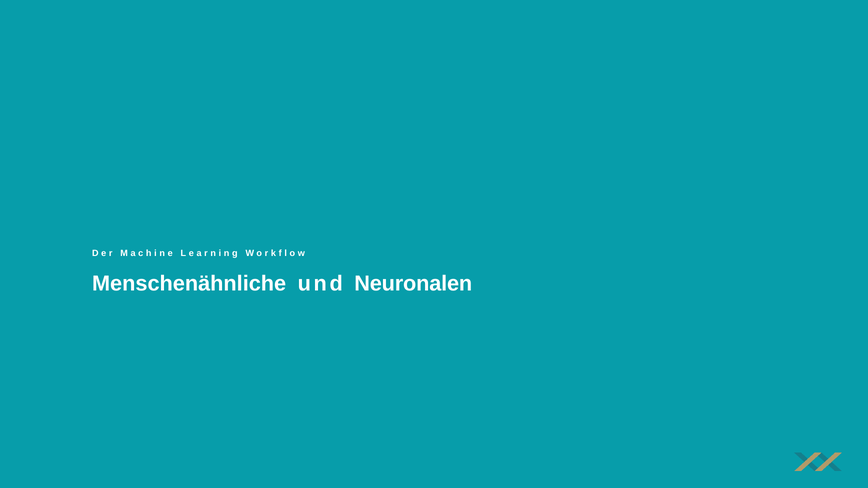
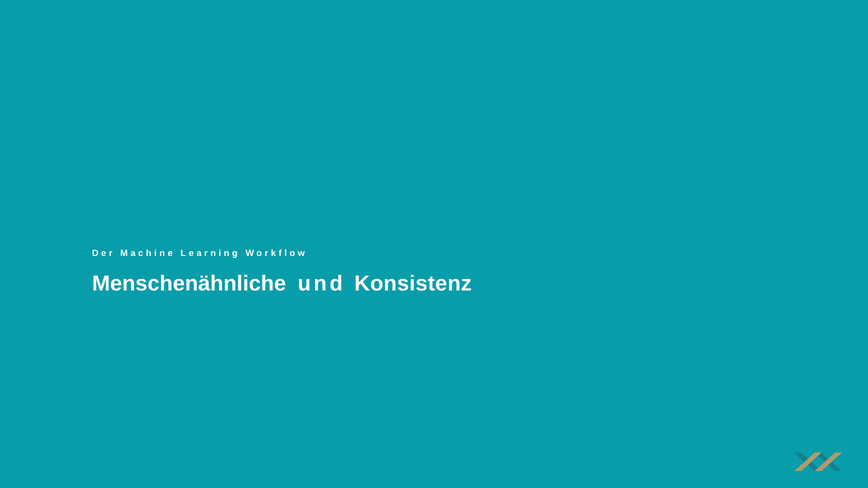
Neuronalen: Neuronalen -> Konsistenz
